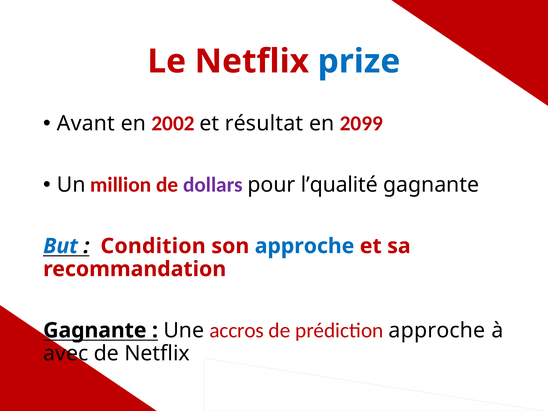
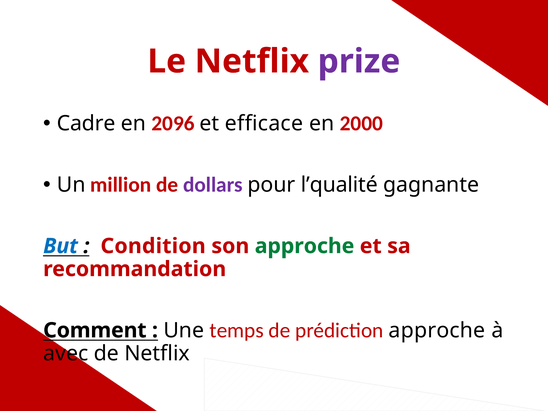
prize colour: blue -> purple
Avant: Avant -> Cadre
2002: 2002 -> 2096
résultat: résultat -> efficace
2099: 2099 -> 2000
approche at (305, 246) colour: blue -> green
Gagnante at (95, 330): Gagnante -> Comment
accros: accros -> temps
